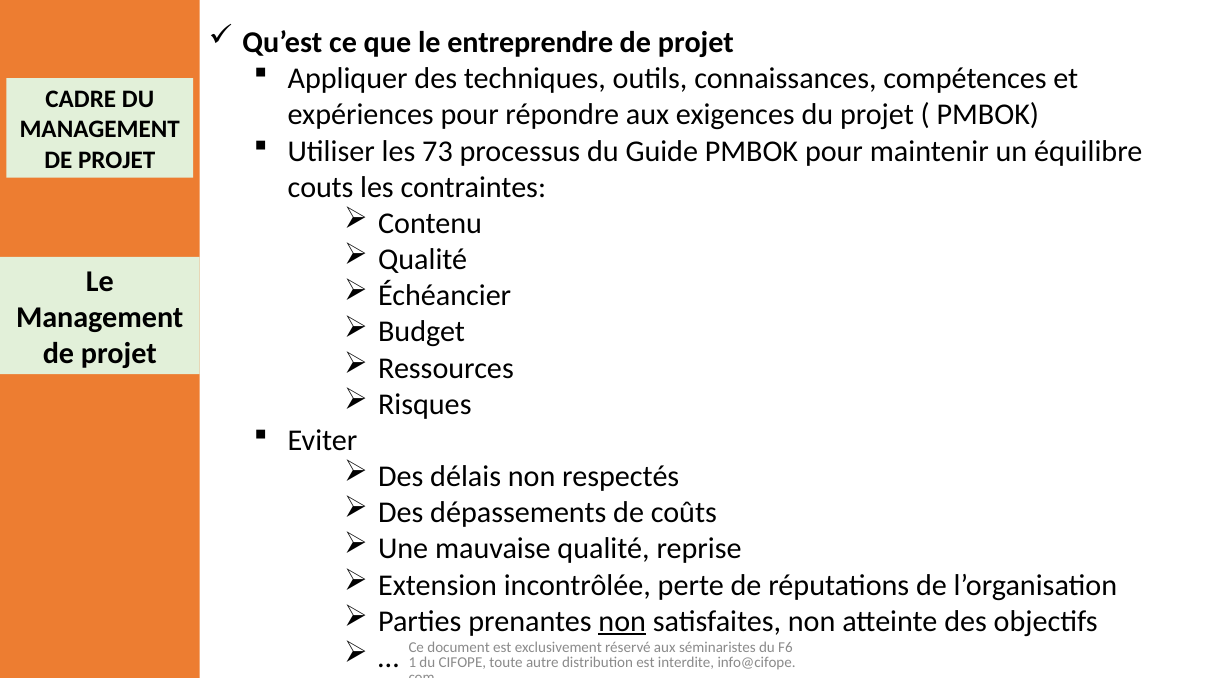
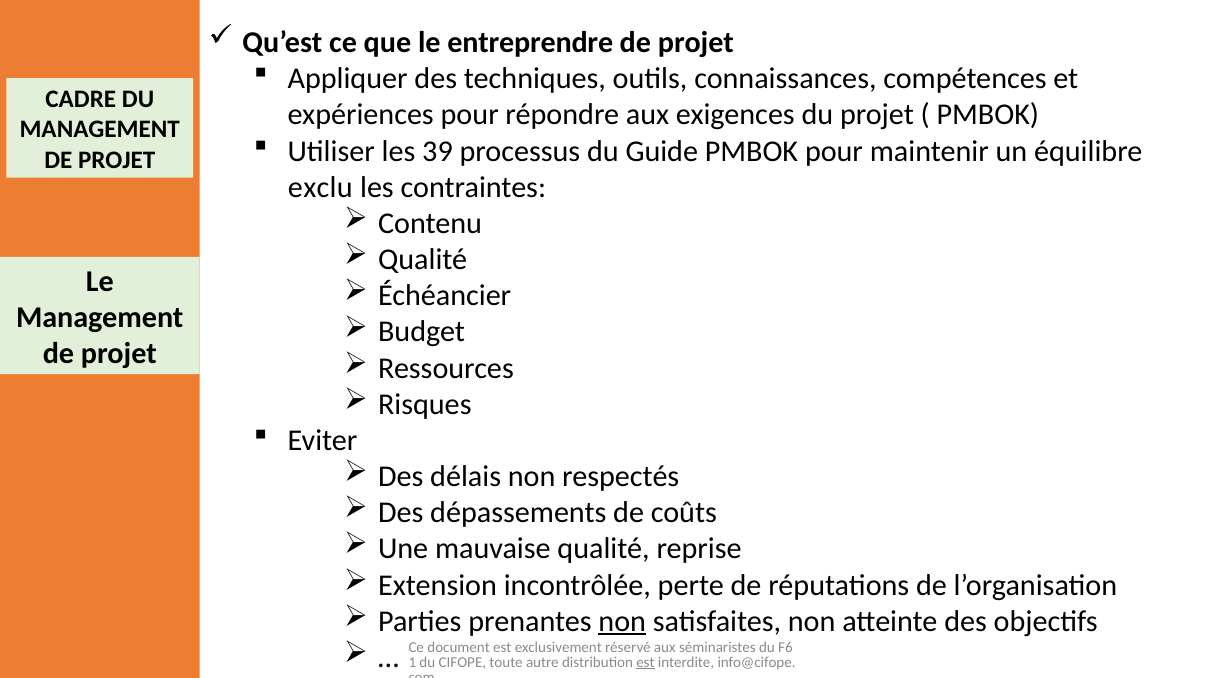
73: 73 -> 39
couts: couts -> exclu
est at (645, 663) underline: none -> present
